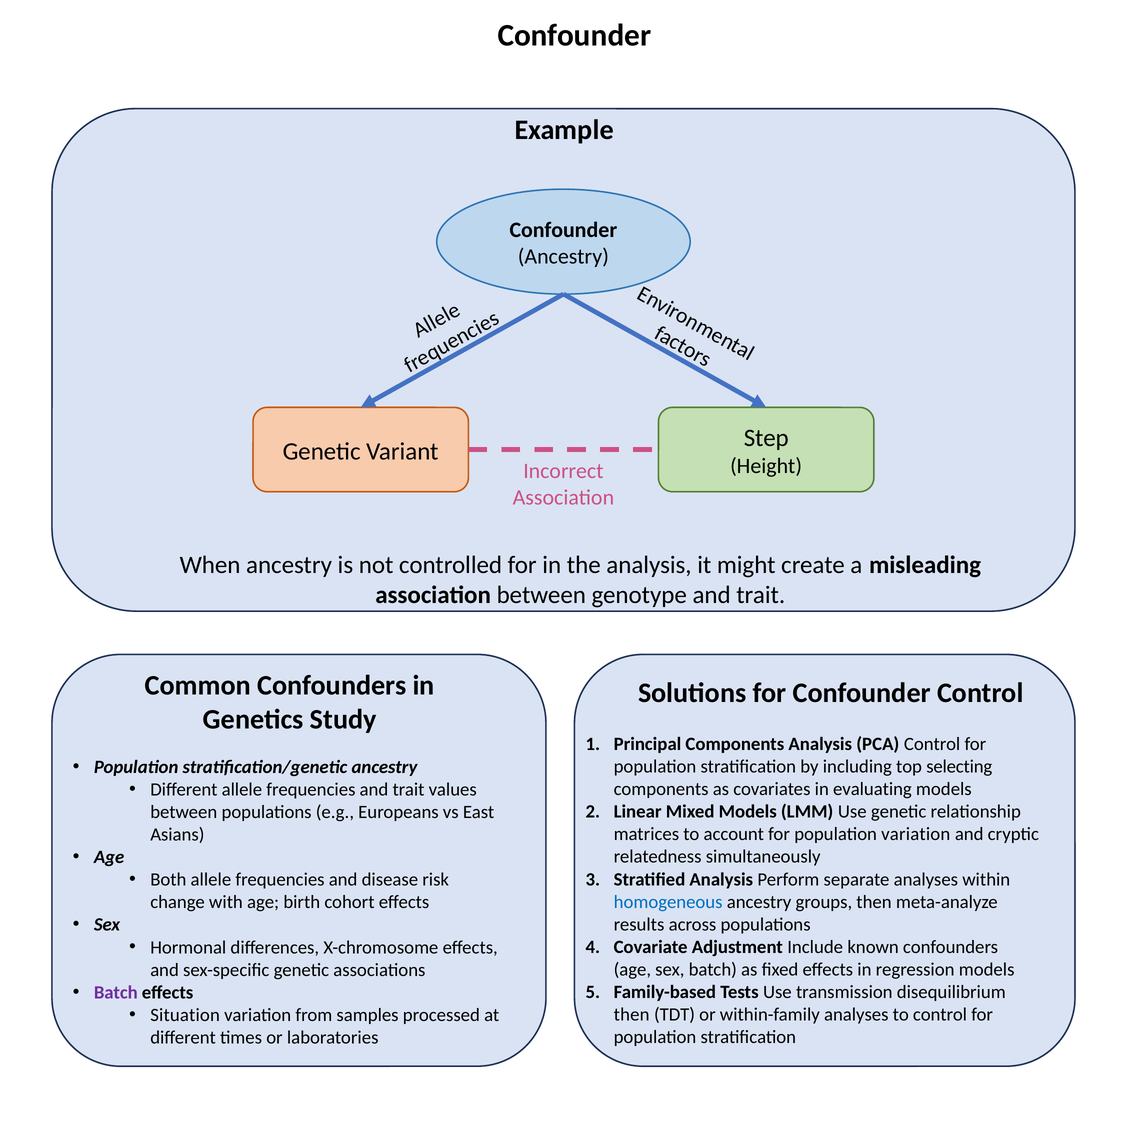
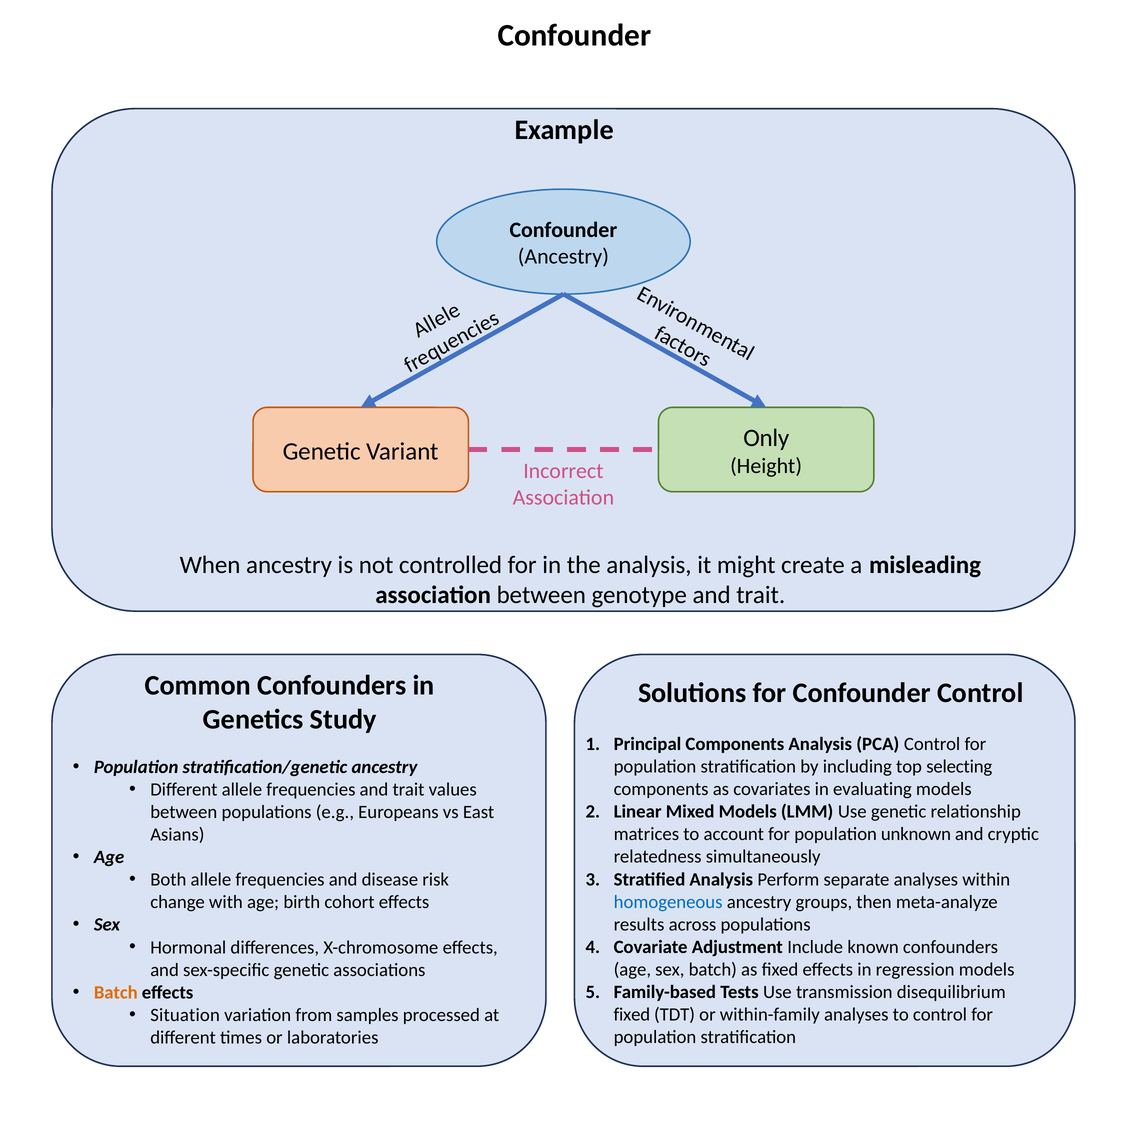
Step: Step -> Only
population variation: variation -> unknown
Batch at (116, 992) colour: purple -> orange
then at (632, 1015): then -> fixed
